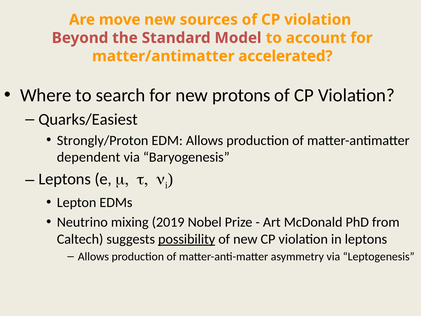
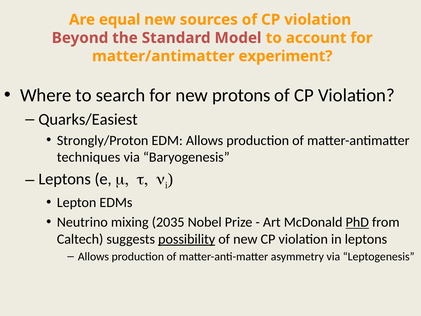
move: move -> equal
accelerated: accelerated -> experiment
dependent: dependent -> techniques
2019: 2019 -> 2035
PhD underline: none -> present
